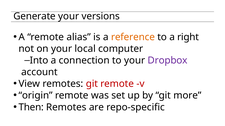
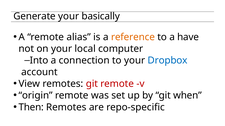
versions: versions -> basically
right: right -> have
Dropbox colour: purple -> blue
more: more -> when
